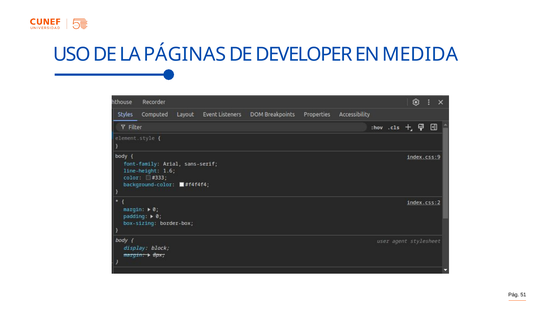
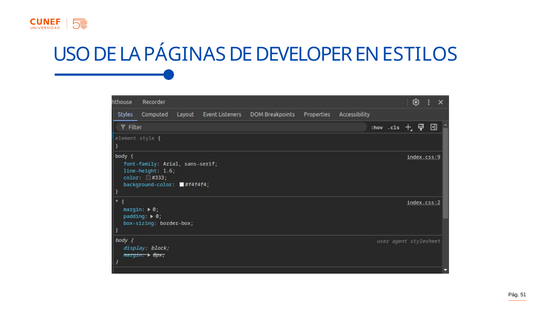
MEDIDA: MEDIDA -> ESTILOS
